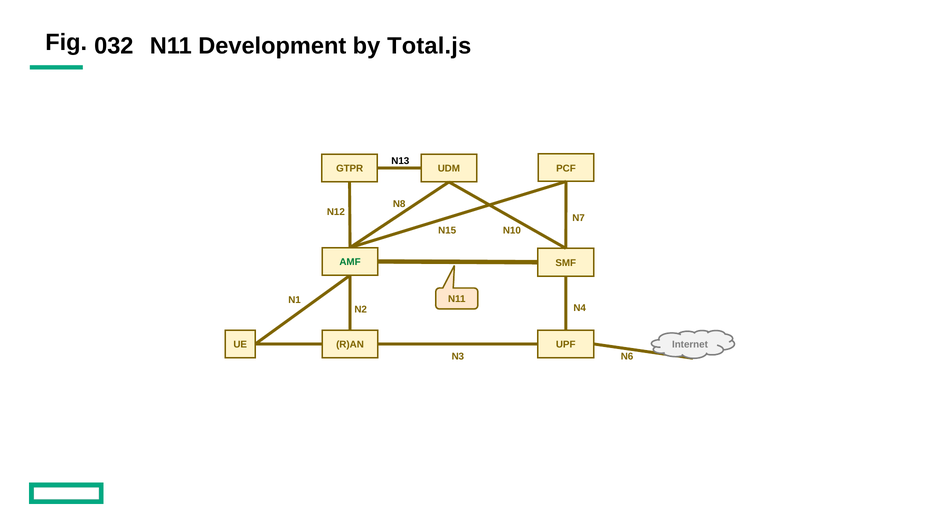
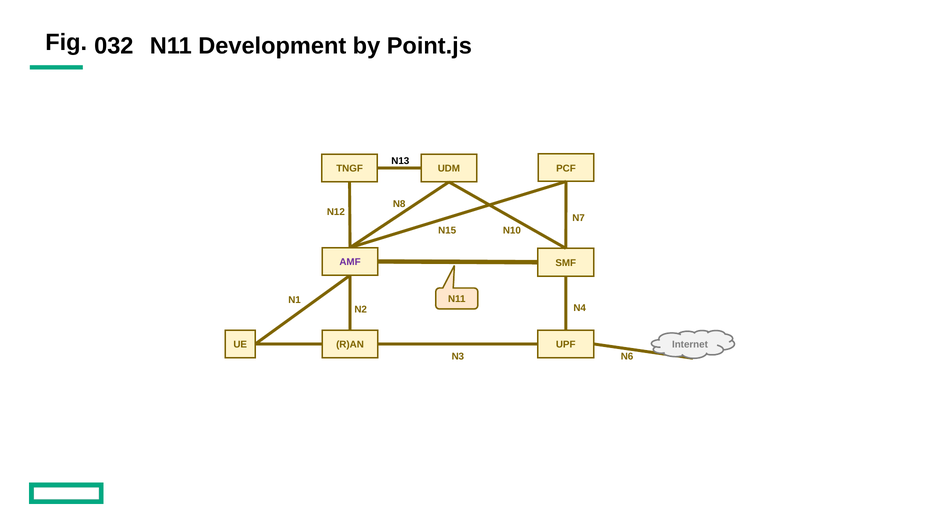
Total.js: Total.js -> Point.js
GTPR: GTPR -> TNGF
AMF colour: green -> purple
